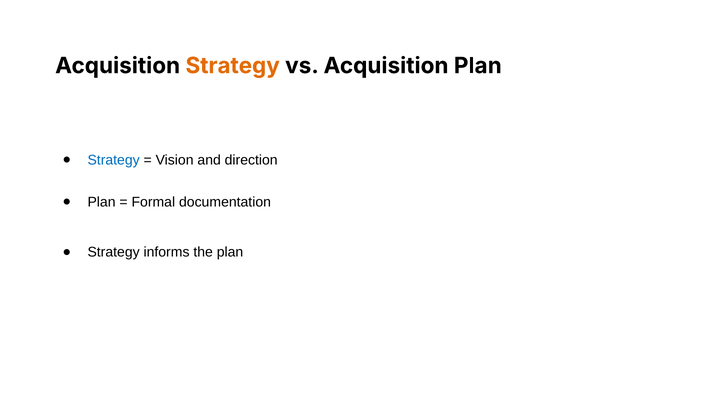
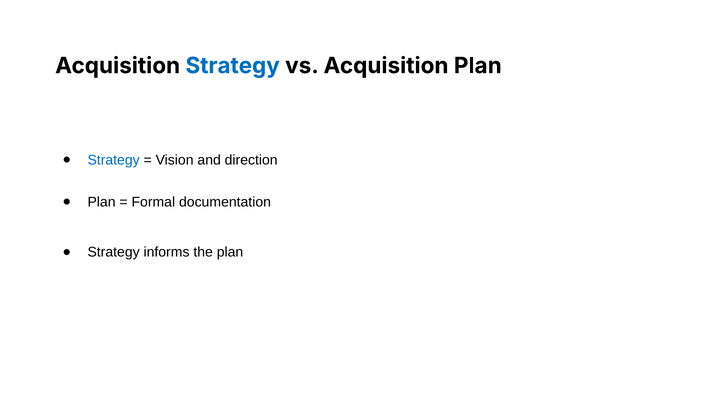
Strategy at (233, 66) colour: orange -> blue
